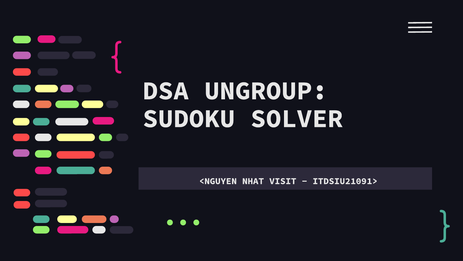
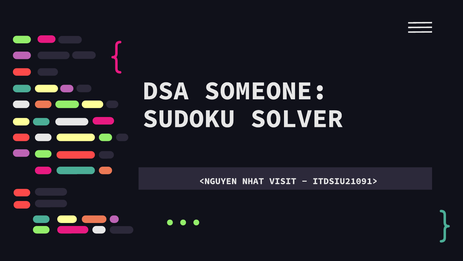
UNGROUP: UNGROUP -> SOMEONE
